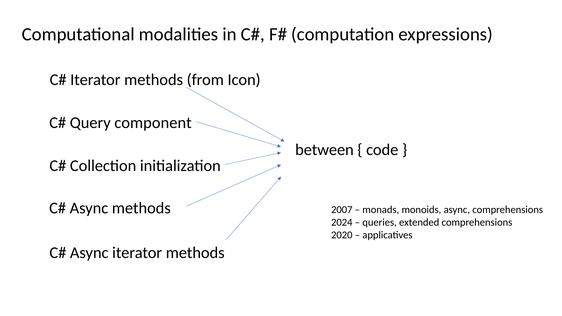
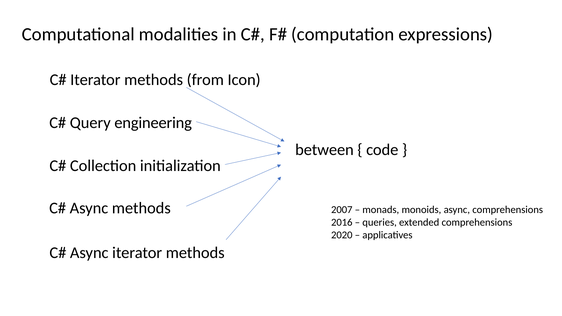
component: component -> engineering
2024: 2024 -> 2016
